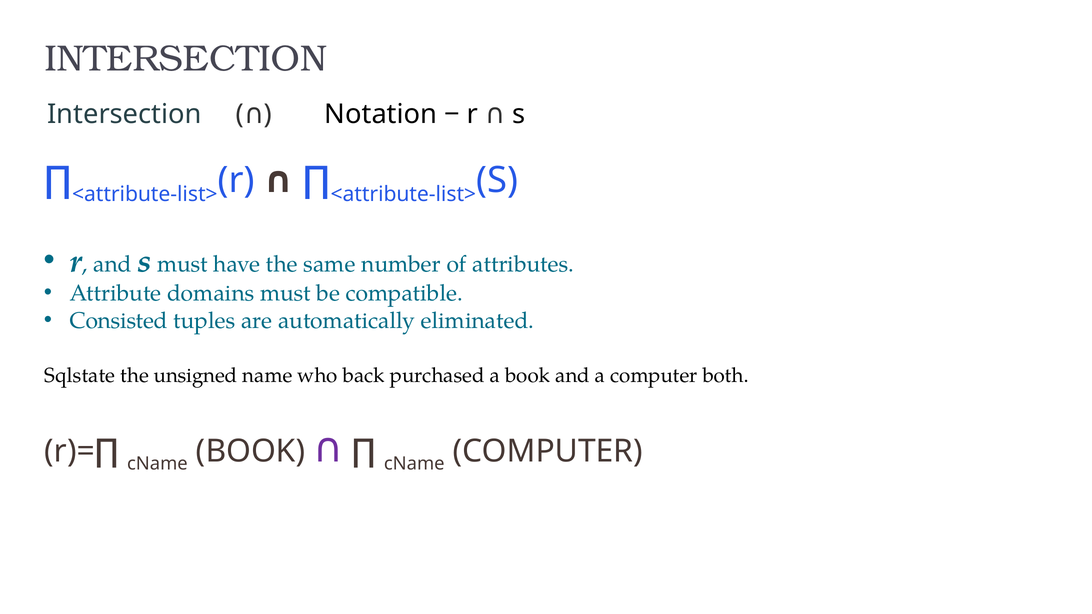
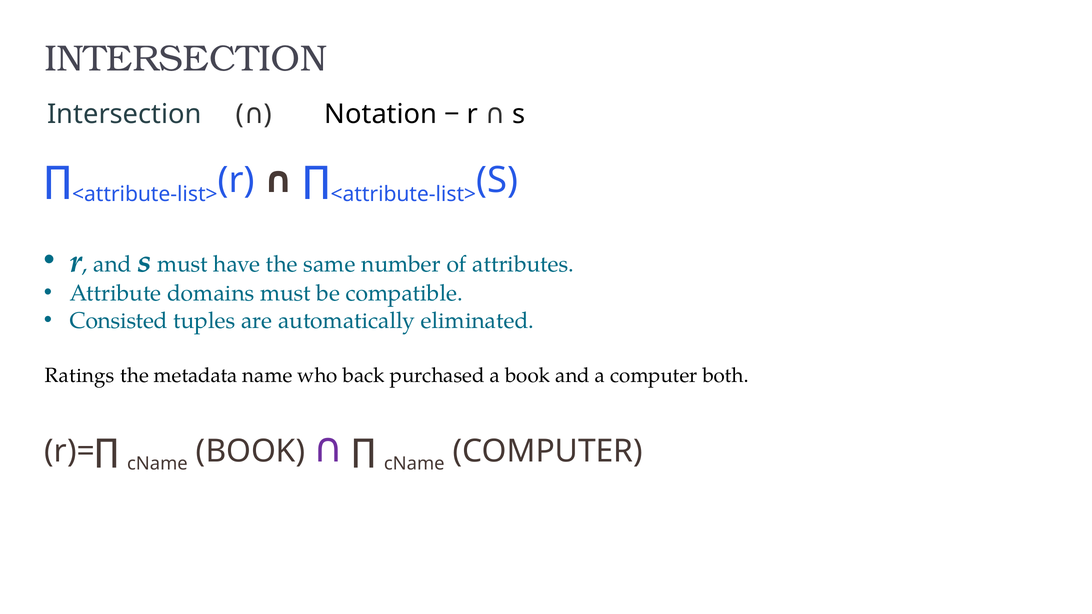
Sqlstate: Sqlstate -> Ratings
unsigned: unsigned -> metadata
